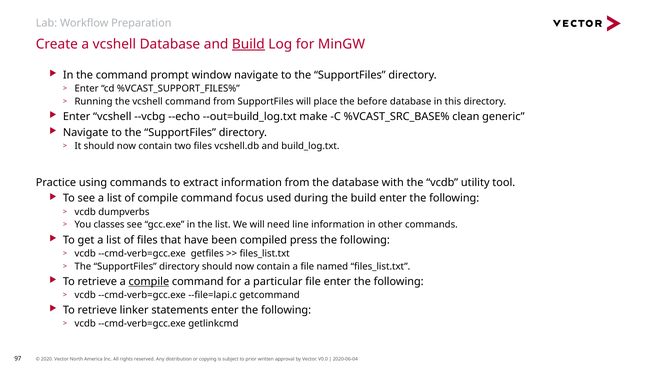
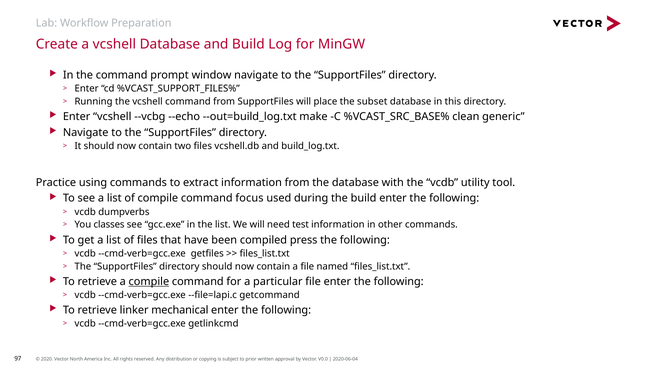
Build at (248, 44) underline: present -> none
before: before -> subset
line: line -> test
statements: statements -> mechanical
